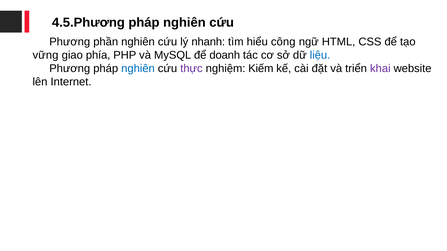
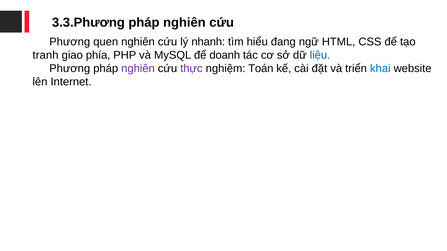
4.5.Phương: 4.5.Phương -> 3.3.Phương
phần: phần -> quen
công: công -> đang
vững: vững -> tranh
nghiên at (138, 69) colour: blue -> purple
Kiếm: Kiếm -> Toán
khai colour: purple -> blue
